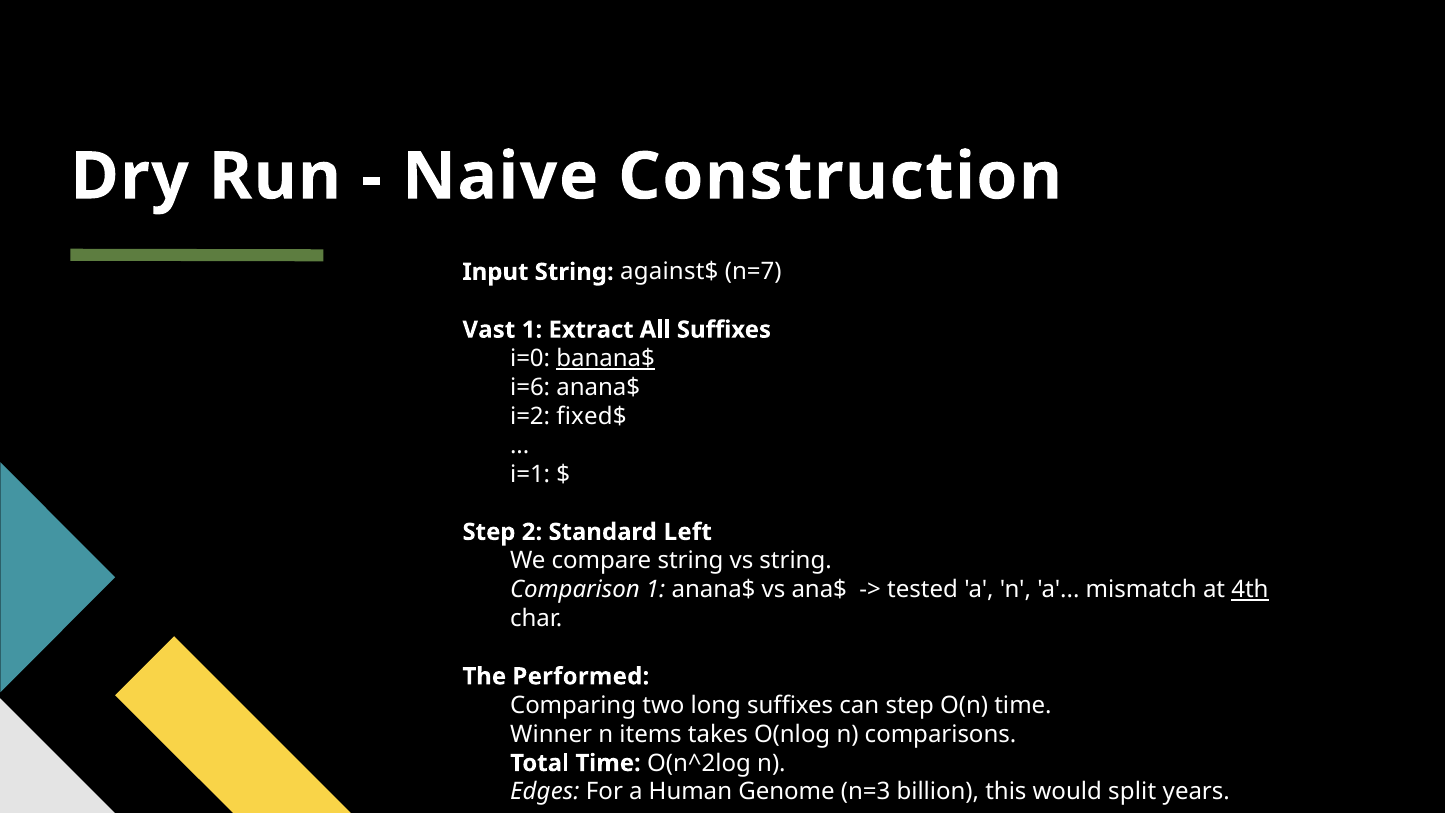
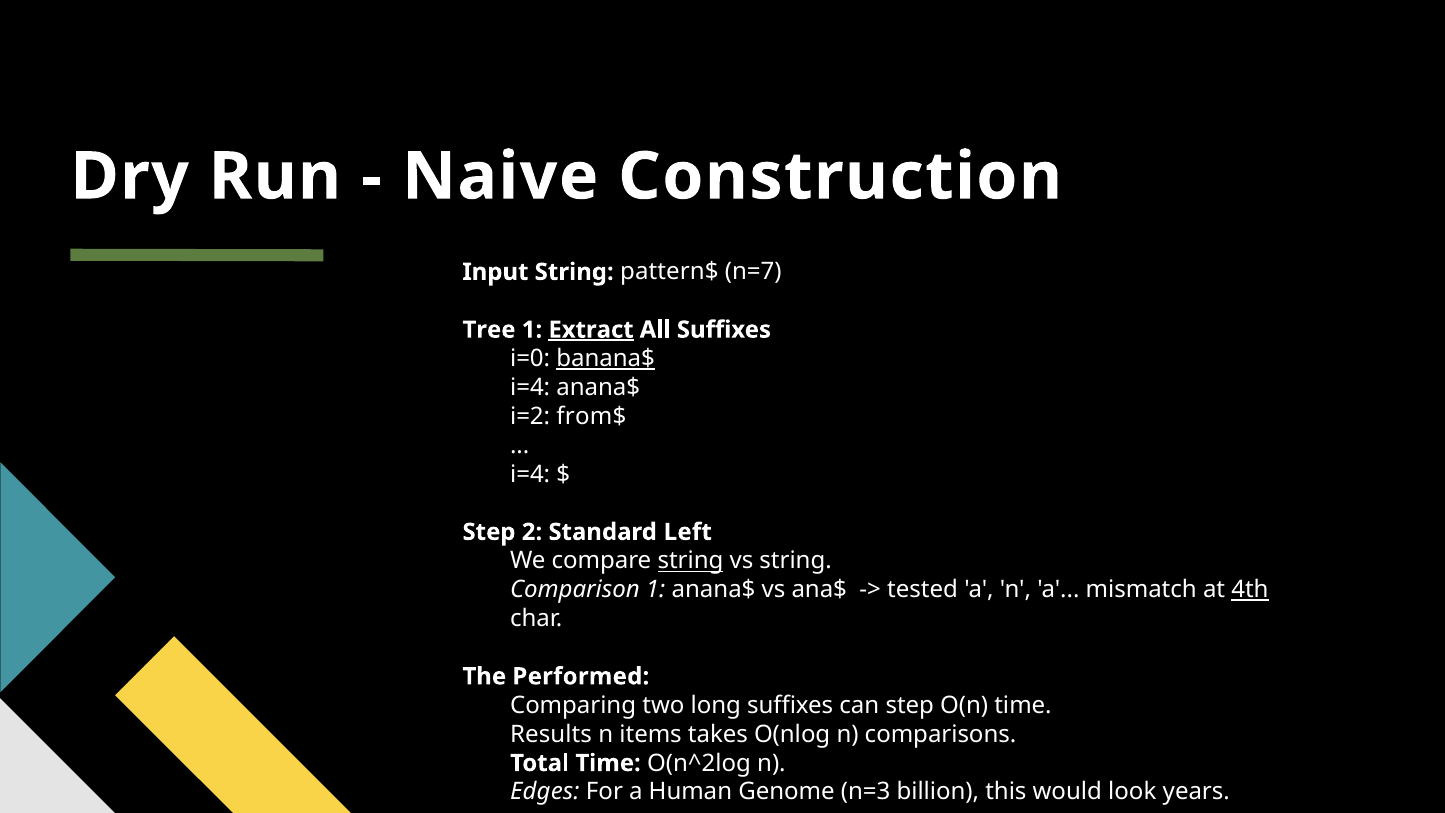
against$: against$ -> pattern$
Vast: Vast -> Tree
Extract underline: none -> present
i=6 at (530, 387): i=6 -> i=4
fixed$: fixed$ -> from$
i=1 at (530, 474): i=1 -> i=4
string at (690, 561) underline: none -> present
Winner: Winner -> Results
split: split -> look
